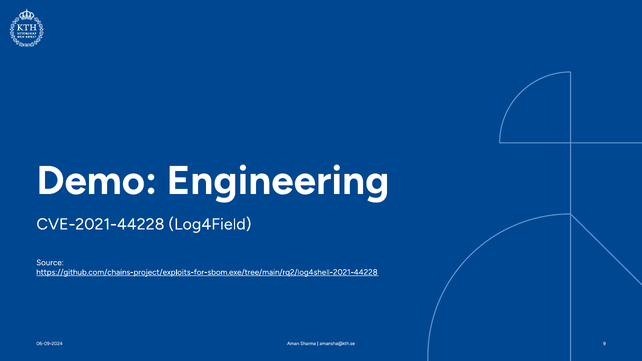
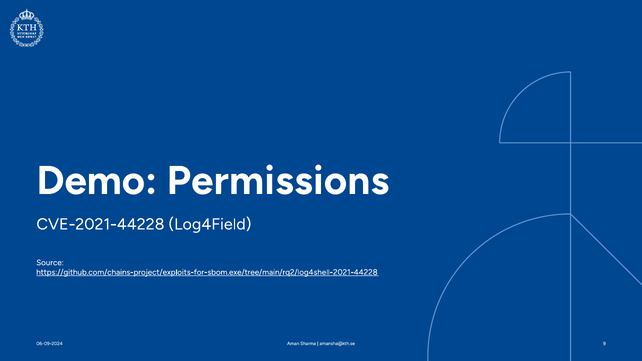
Engineering: Engineering -> Permissions
